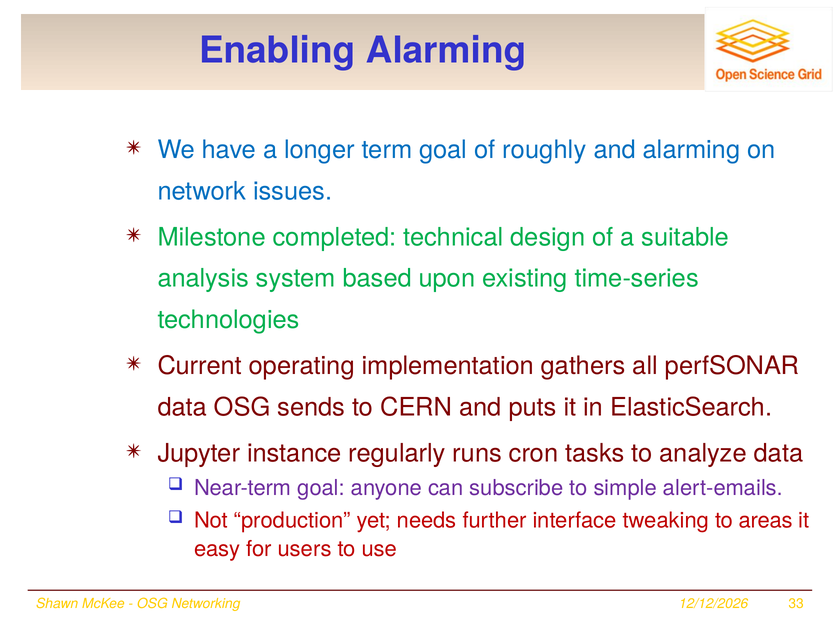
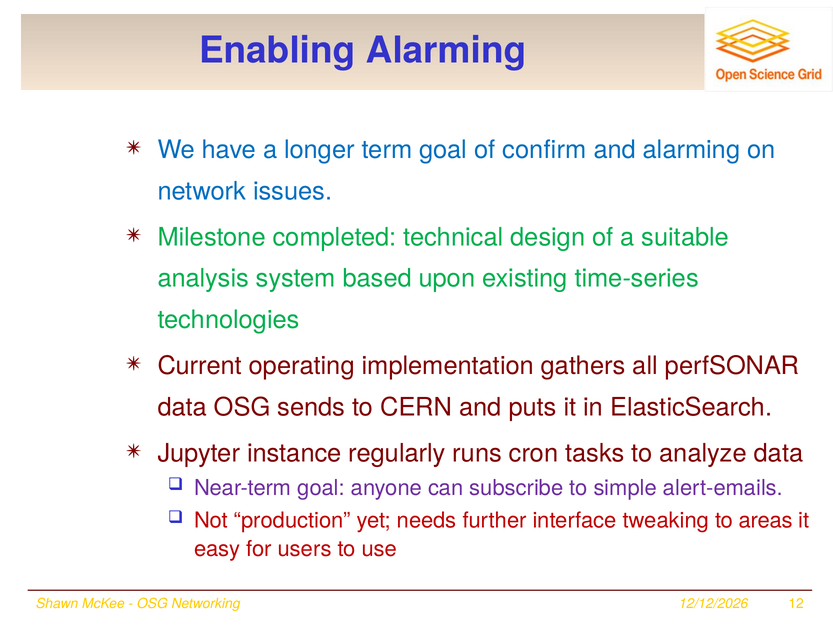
roughly: roughly -> confirm
33: 33 -> 12
